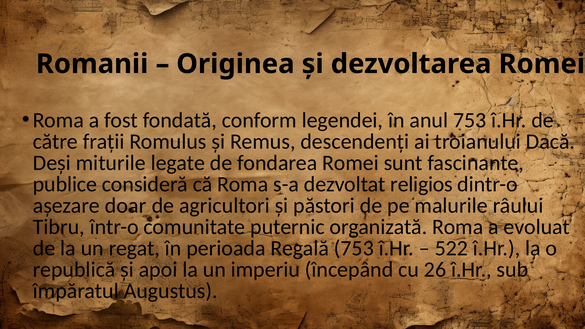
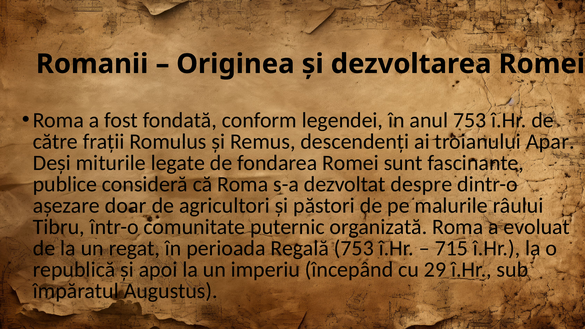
Dacă: Dacă -> Apar
religios: religios -> despre
522: 522 -> 715
26: 26 -> 29
